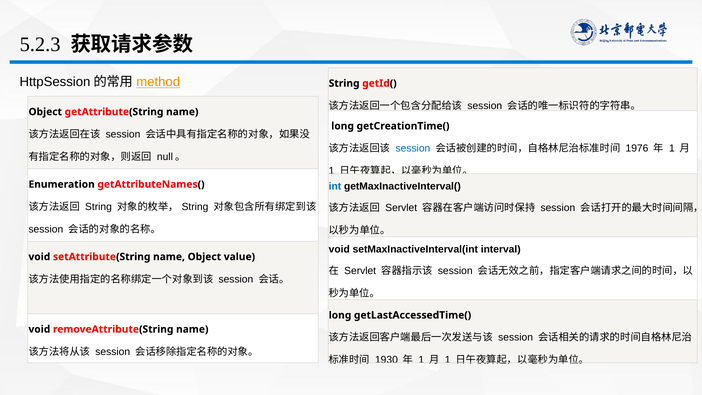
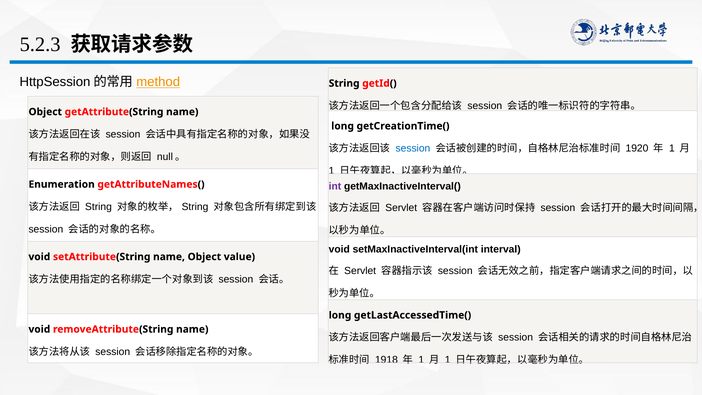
1976: 1976 -> 1920
int colour: blue -> purple
1930: 1930 -> 1918
